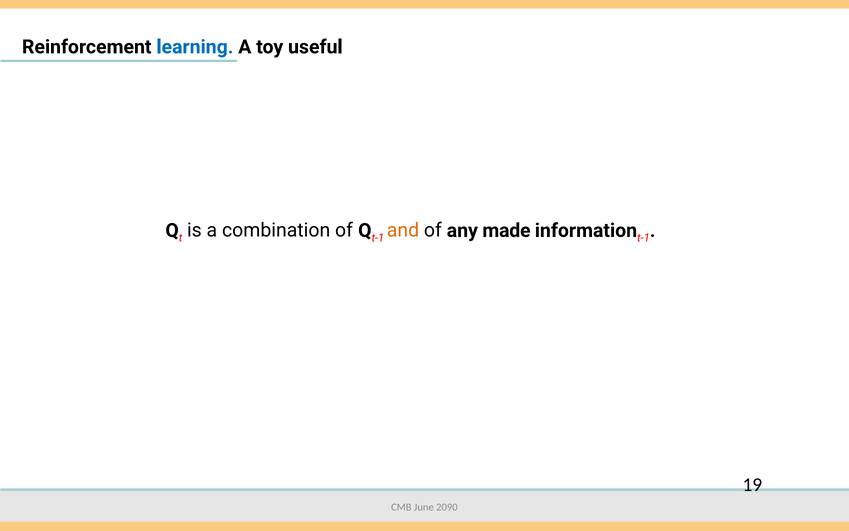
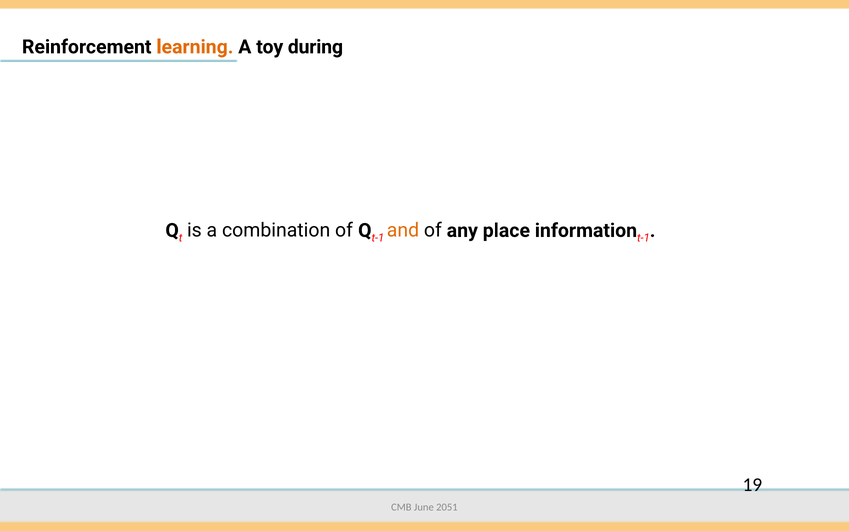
learning colour: blue -> orange
useful: useful -> during
made: made -> place
2090: 2090 -> 2051
